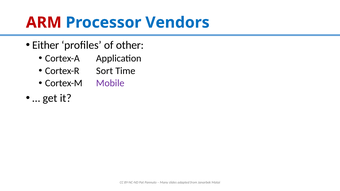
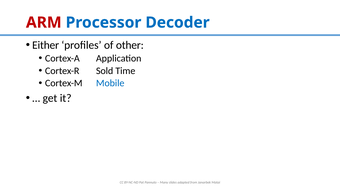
Vendors: Vendors -> Decoder
Sort: Sort -> Sold
Mobile colour: purple -> blue
